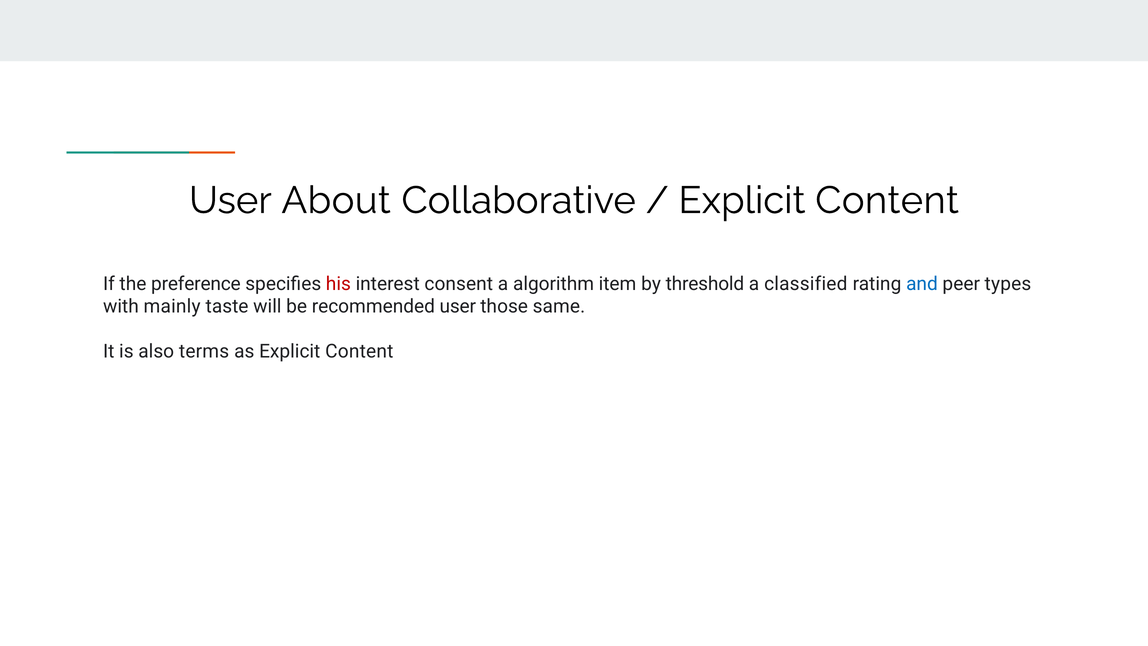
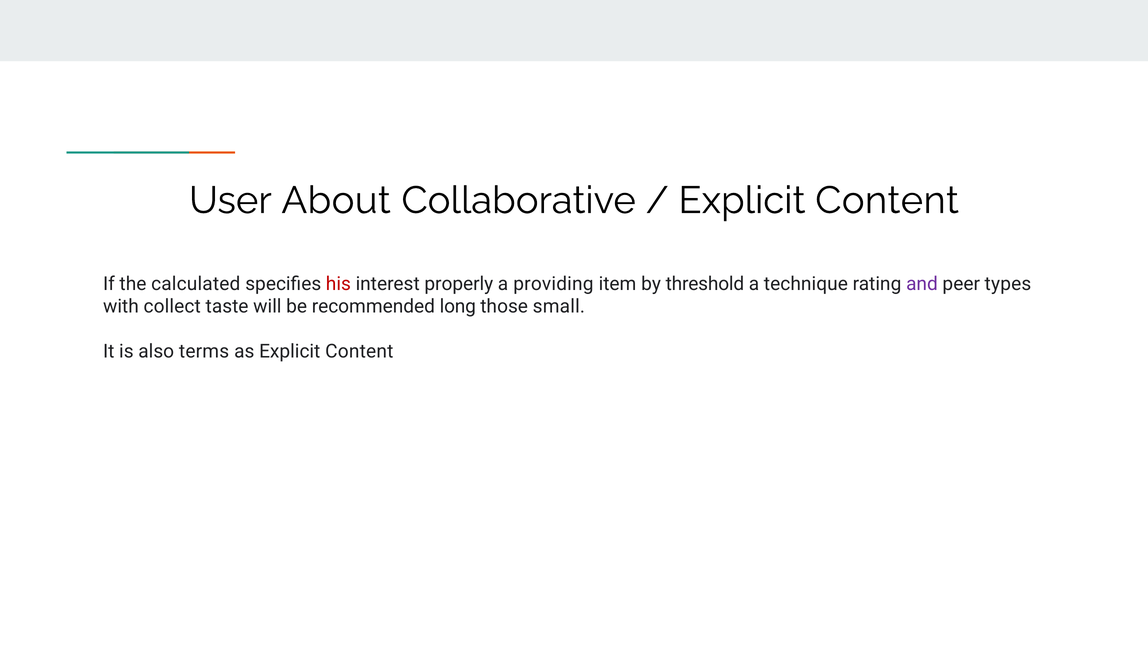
preference: preference -> calculated
consent: consent -> properly
algorithm: algorithm -> providing
classified: classified -> technique
and colour: blue -> purple
mainly: mainly -> collect
recommended user: user -> long
same: same -> small
